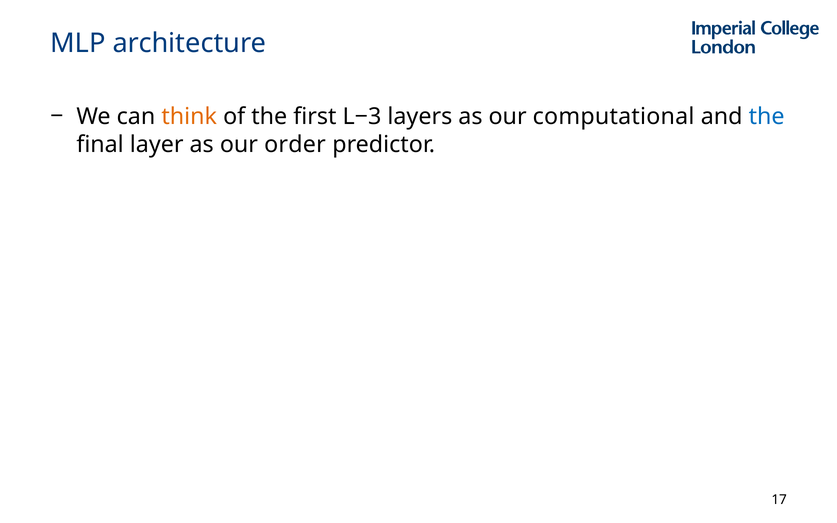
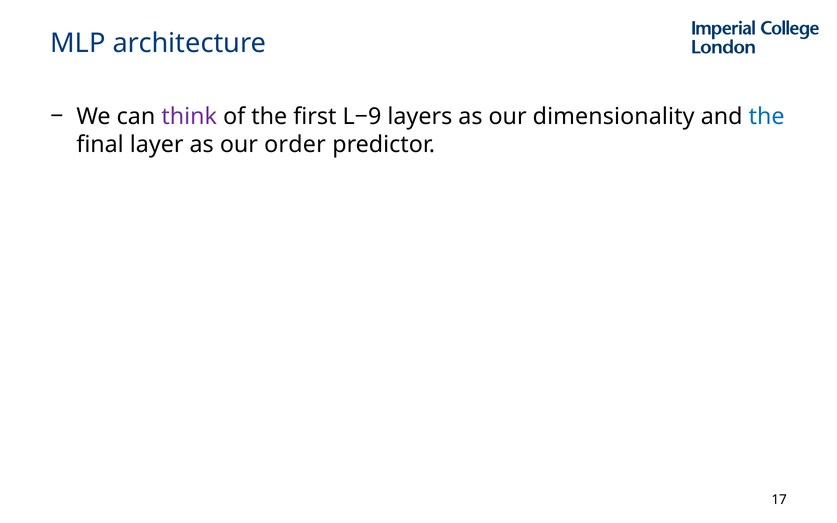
think colour: orange -> purple
L−3: L−3 -> L−9
computational: computational -> dimensionality
